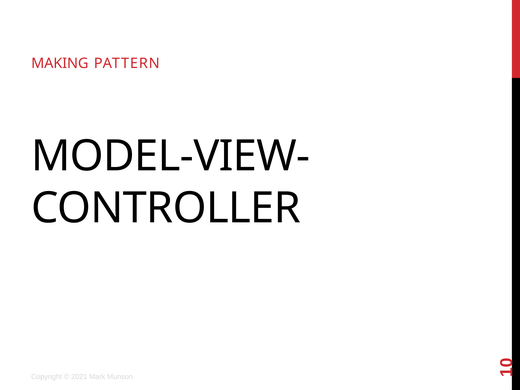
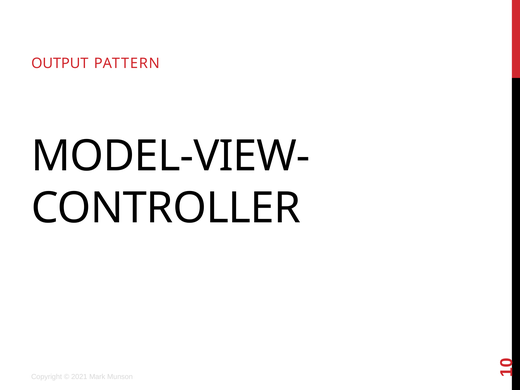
MAKING: MAKING -> OUTPUT
